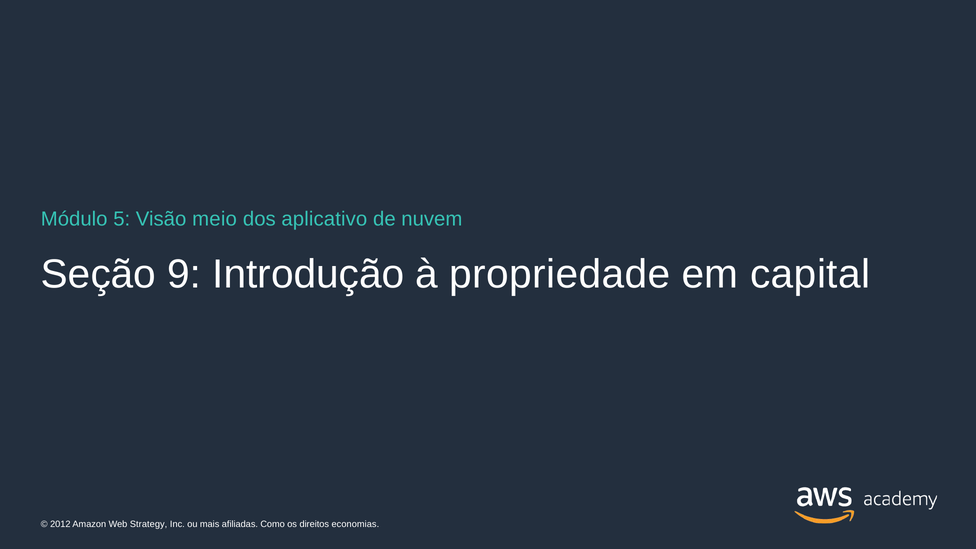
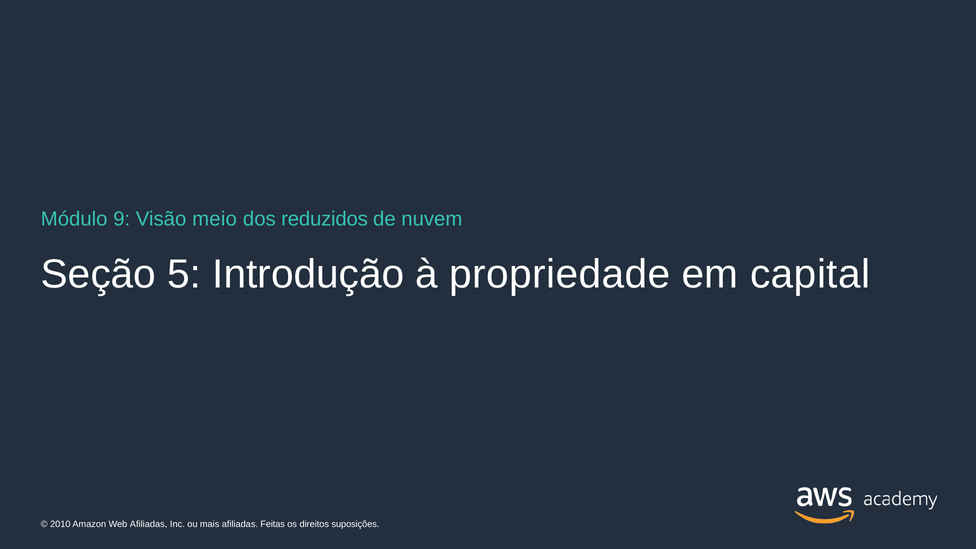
5: 5 -> 9
aplicativo: aplicativo -> reduzidos
9: 9 -> 5
2012: 2012 -> 2010
Web Strategy: Strategy -> Afiliadas
Como: Como -> Feitas
economias: economias -> suposições
